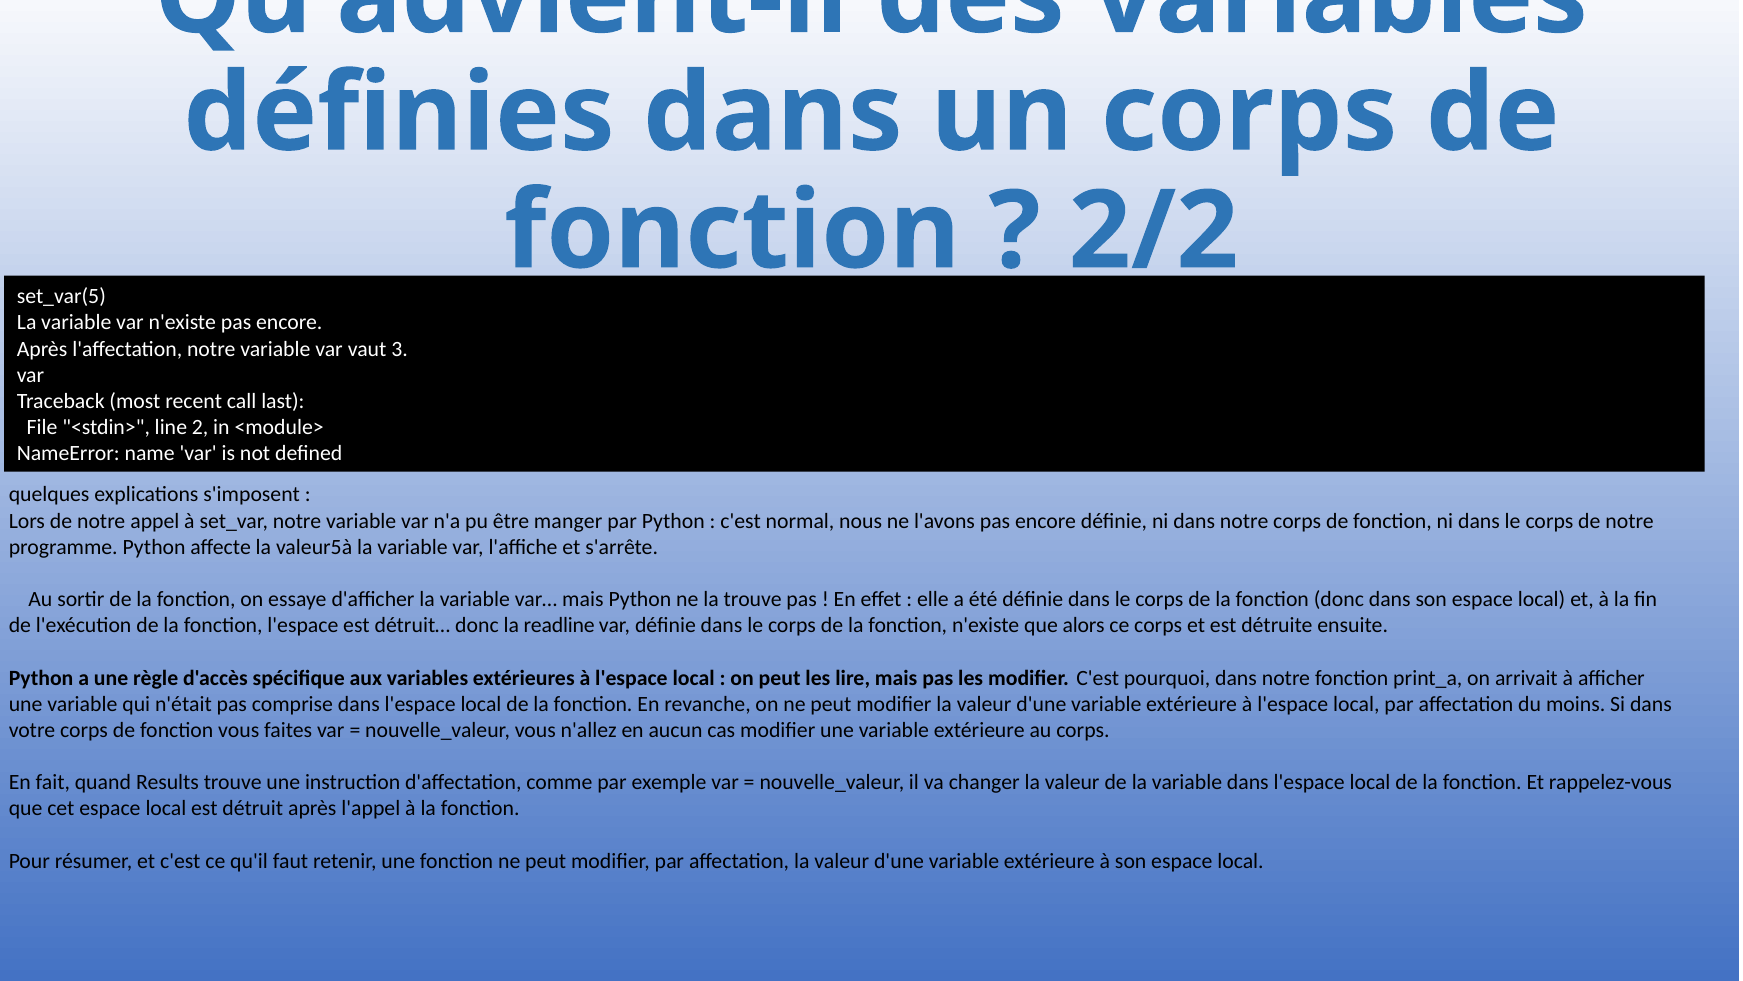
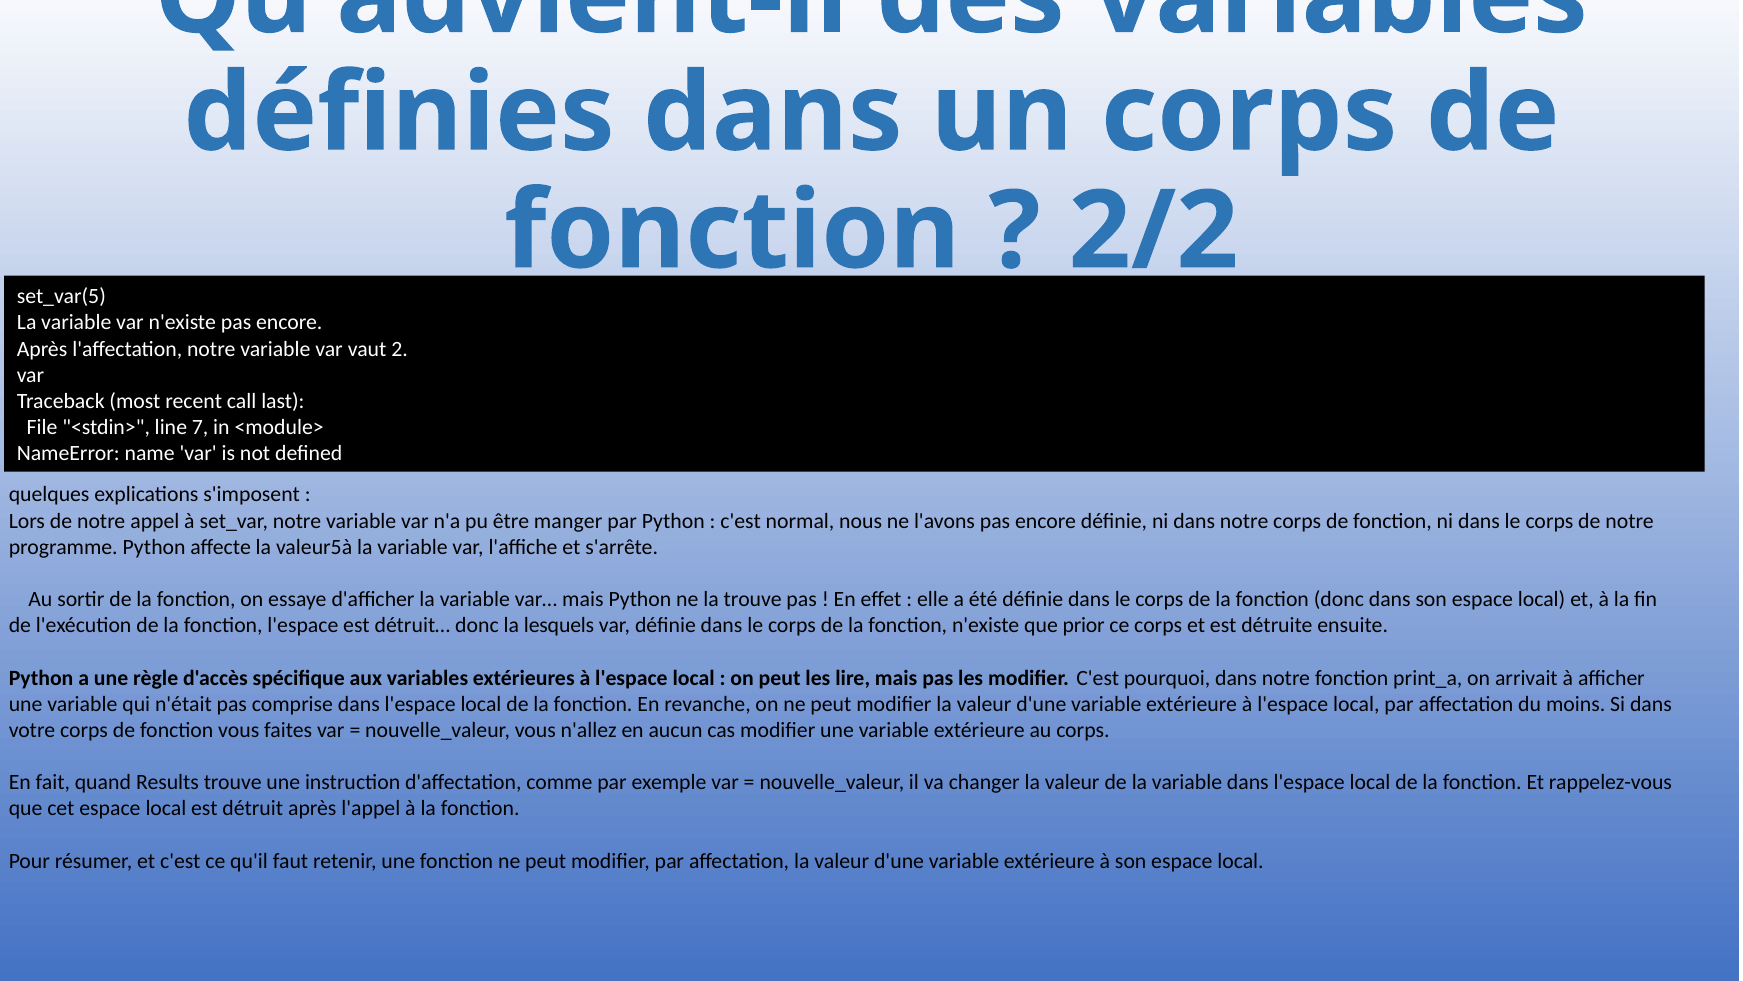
3: 3 -> 2
2: 2 -> 7
readline: readline -> lesquels
alors: alors -> prior
